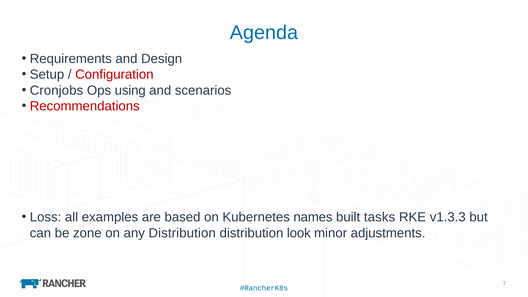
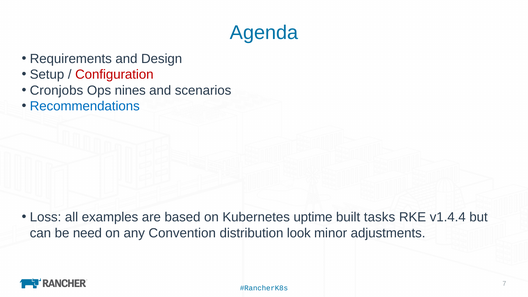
using: using -> nines
Recommendations colour: red -> blue
names: names -> uptime
v1.3.3: v1.3.3 -> v1.4.4
zone: zone -> need
any Distribution: Distribution -> Convention
